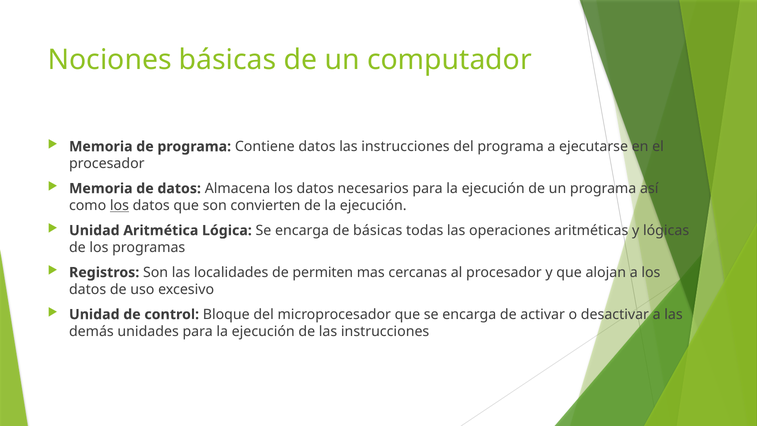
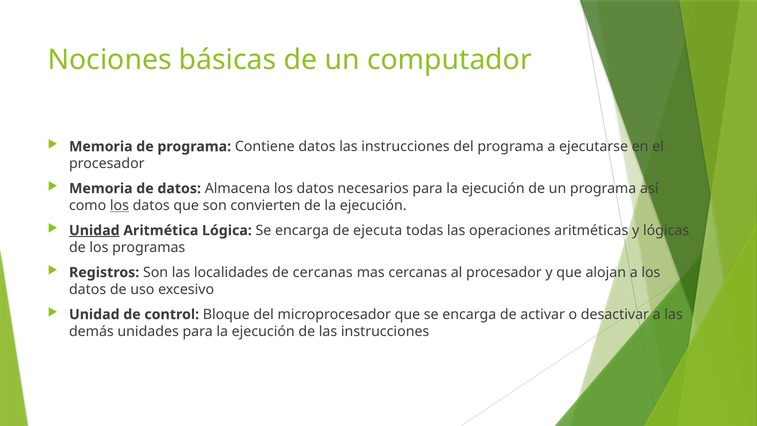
Unidad at (94, 230) underline: none -> present
de básicas: básicas -> ejecuta
de permiten: permiten -> cercanas
